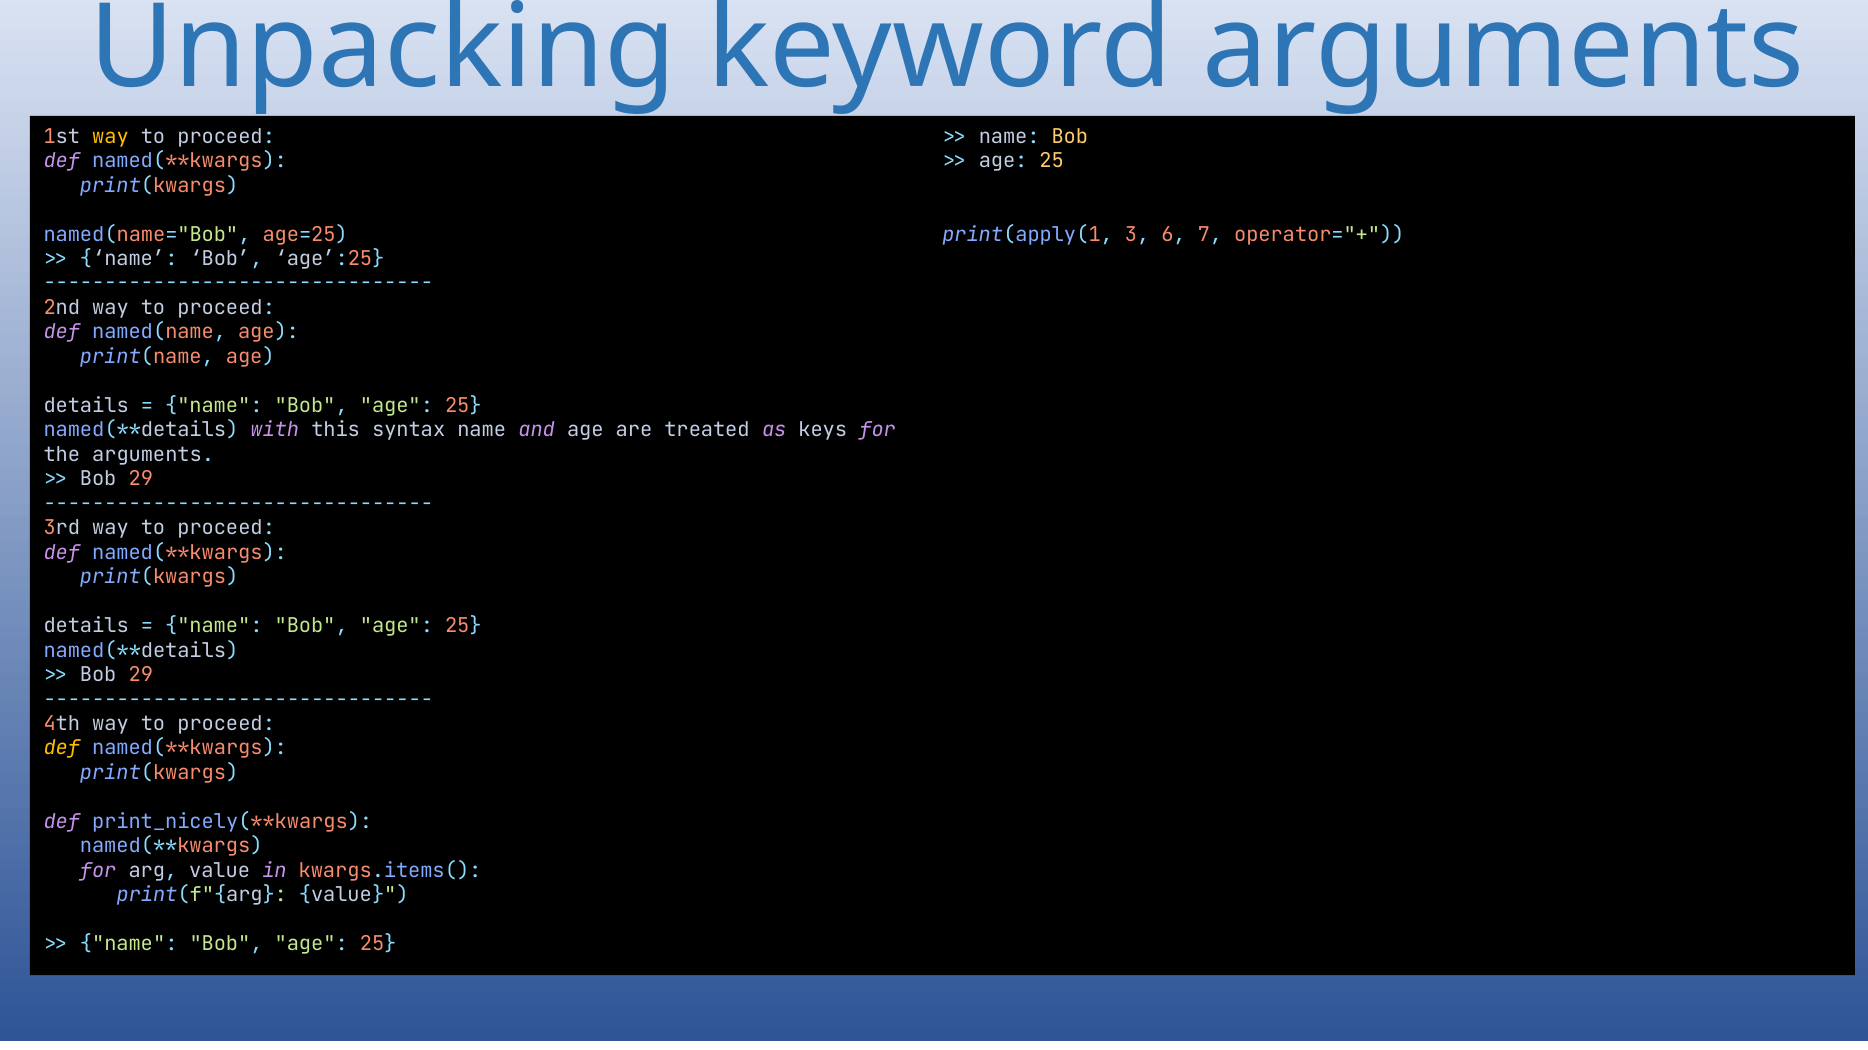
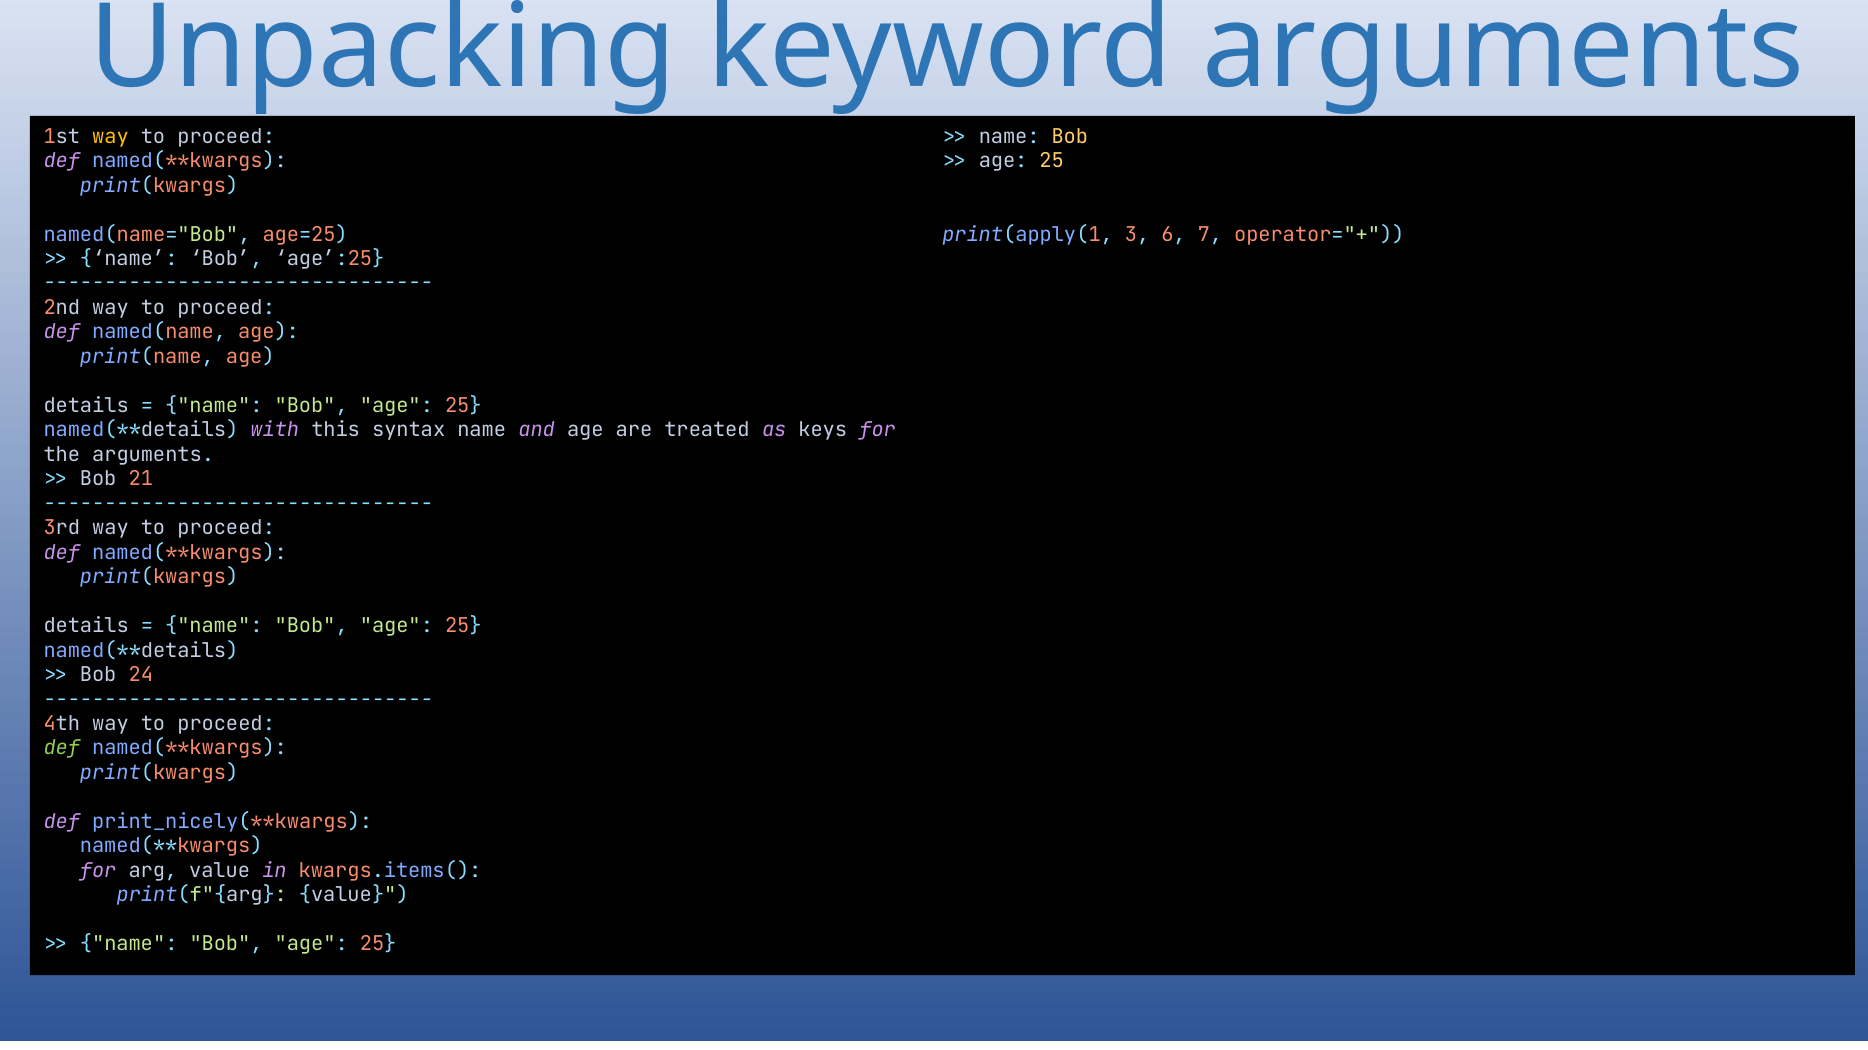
29 at (141, 479): 29 -> 21
29 at (141, 675): 29 -> 24
def at (62, 749) colour: yellow -> light green
